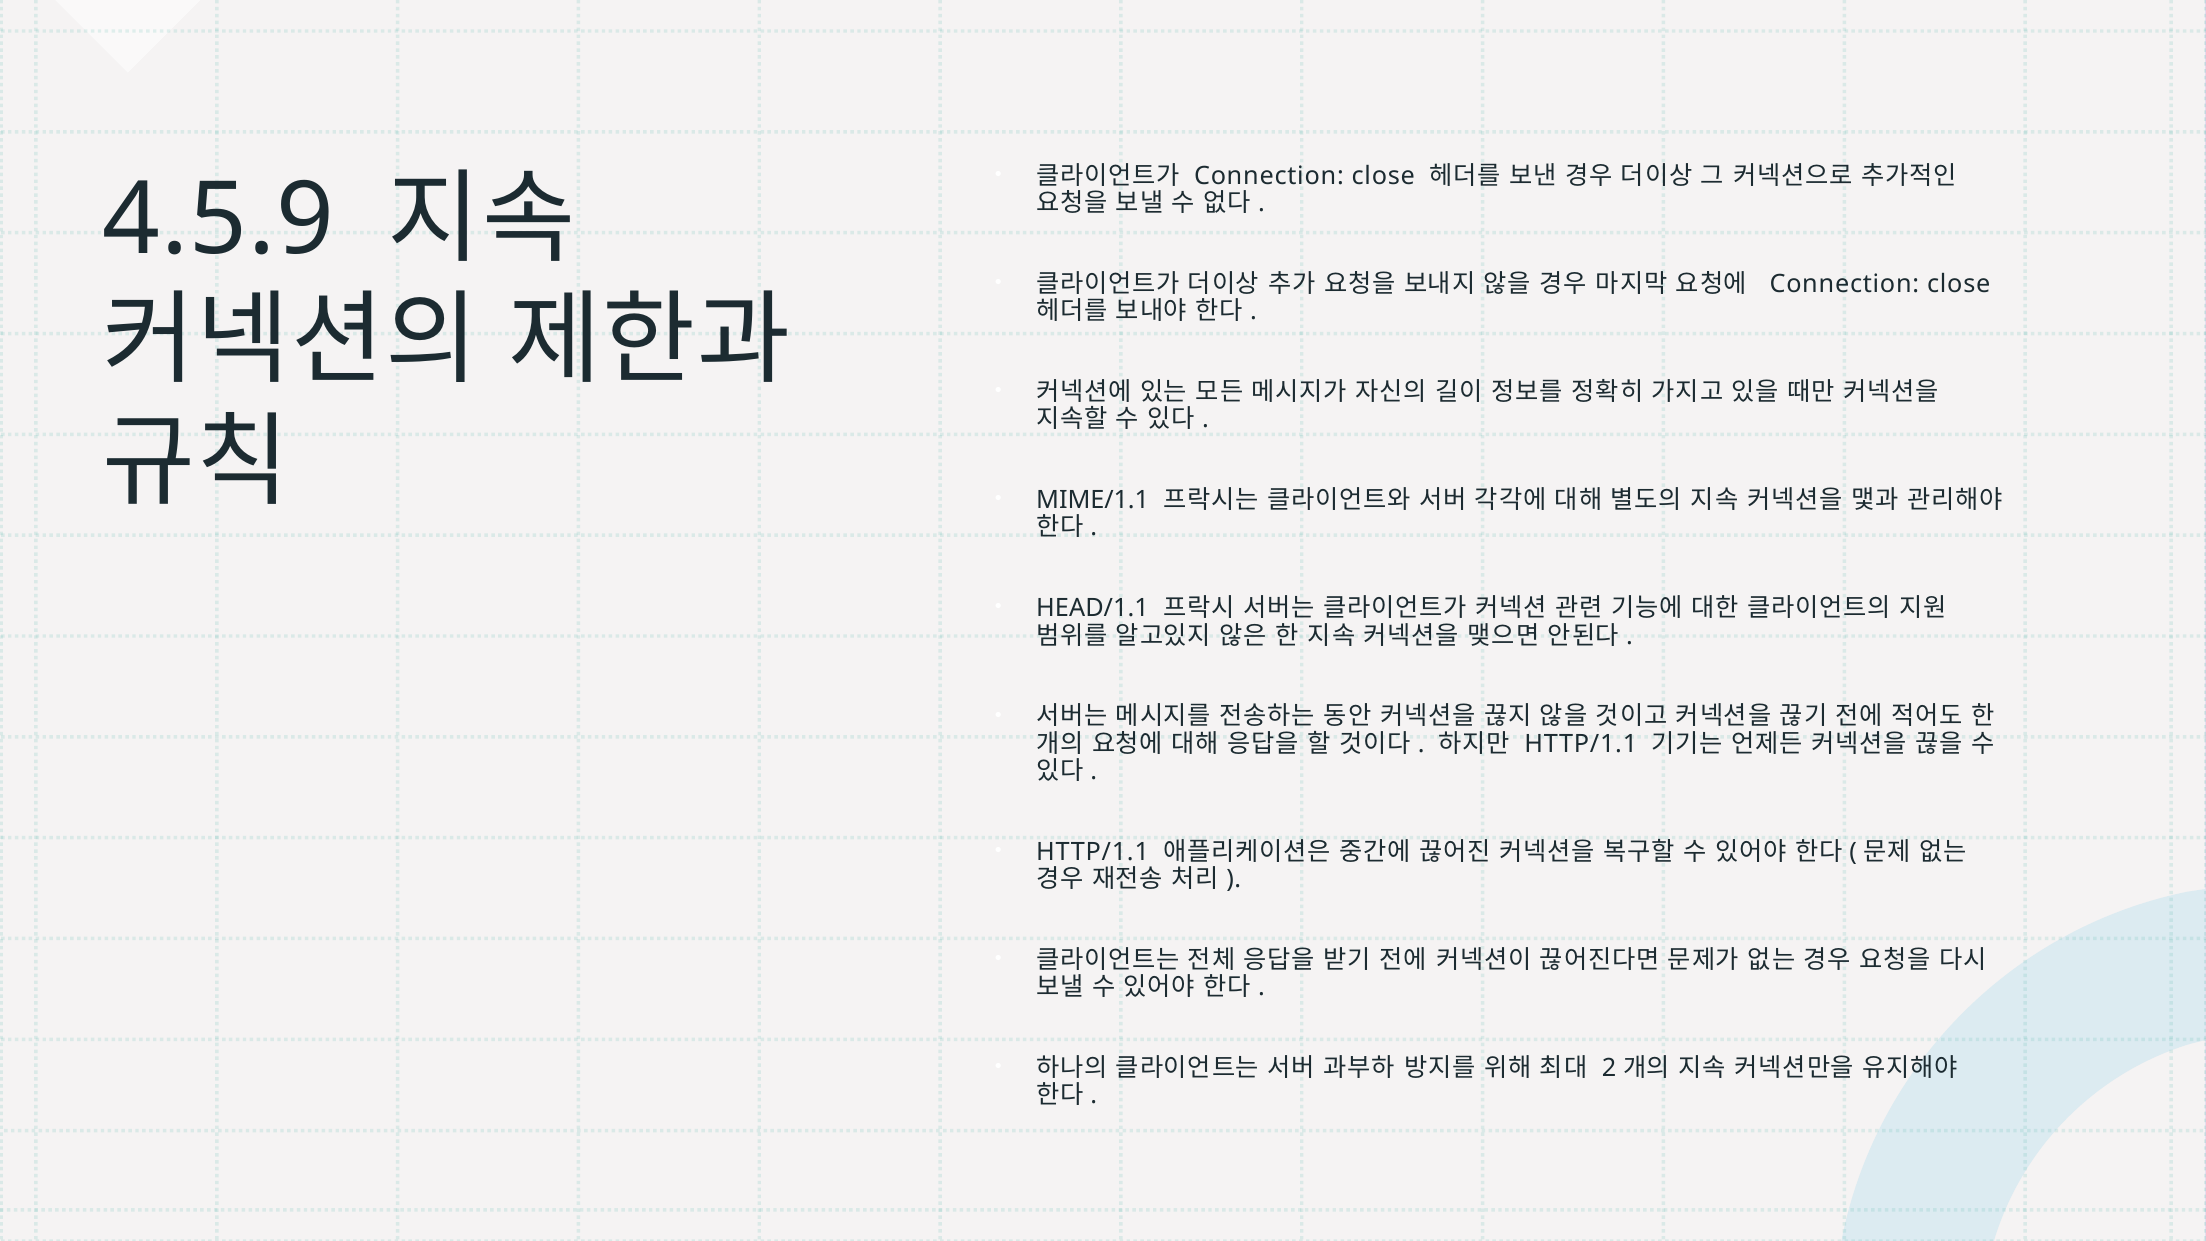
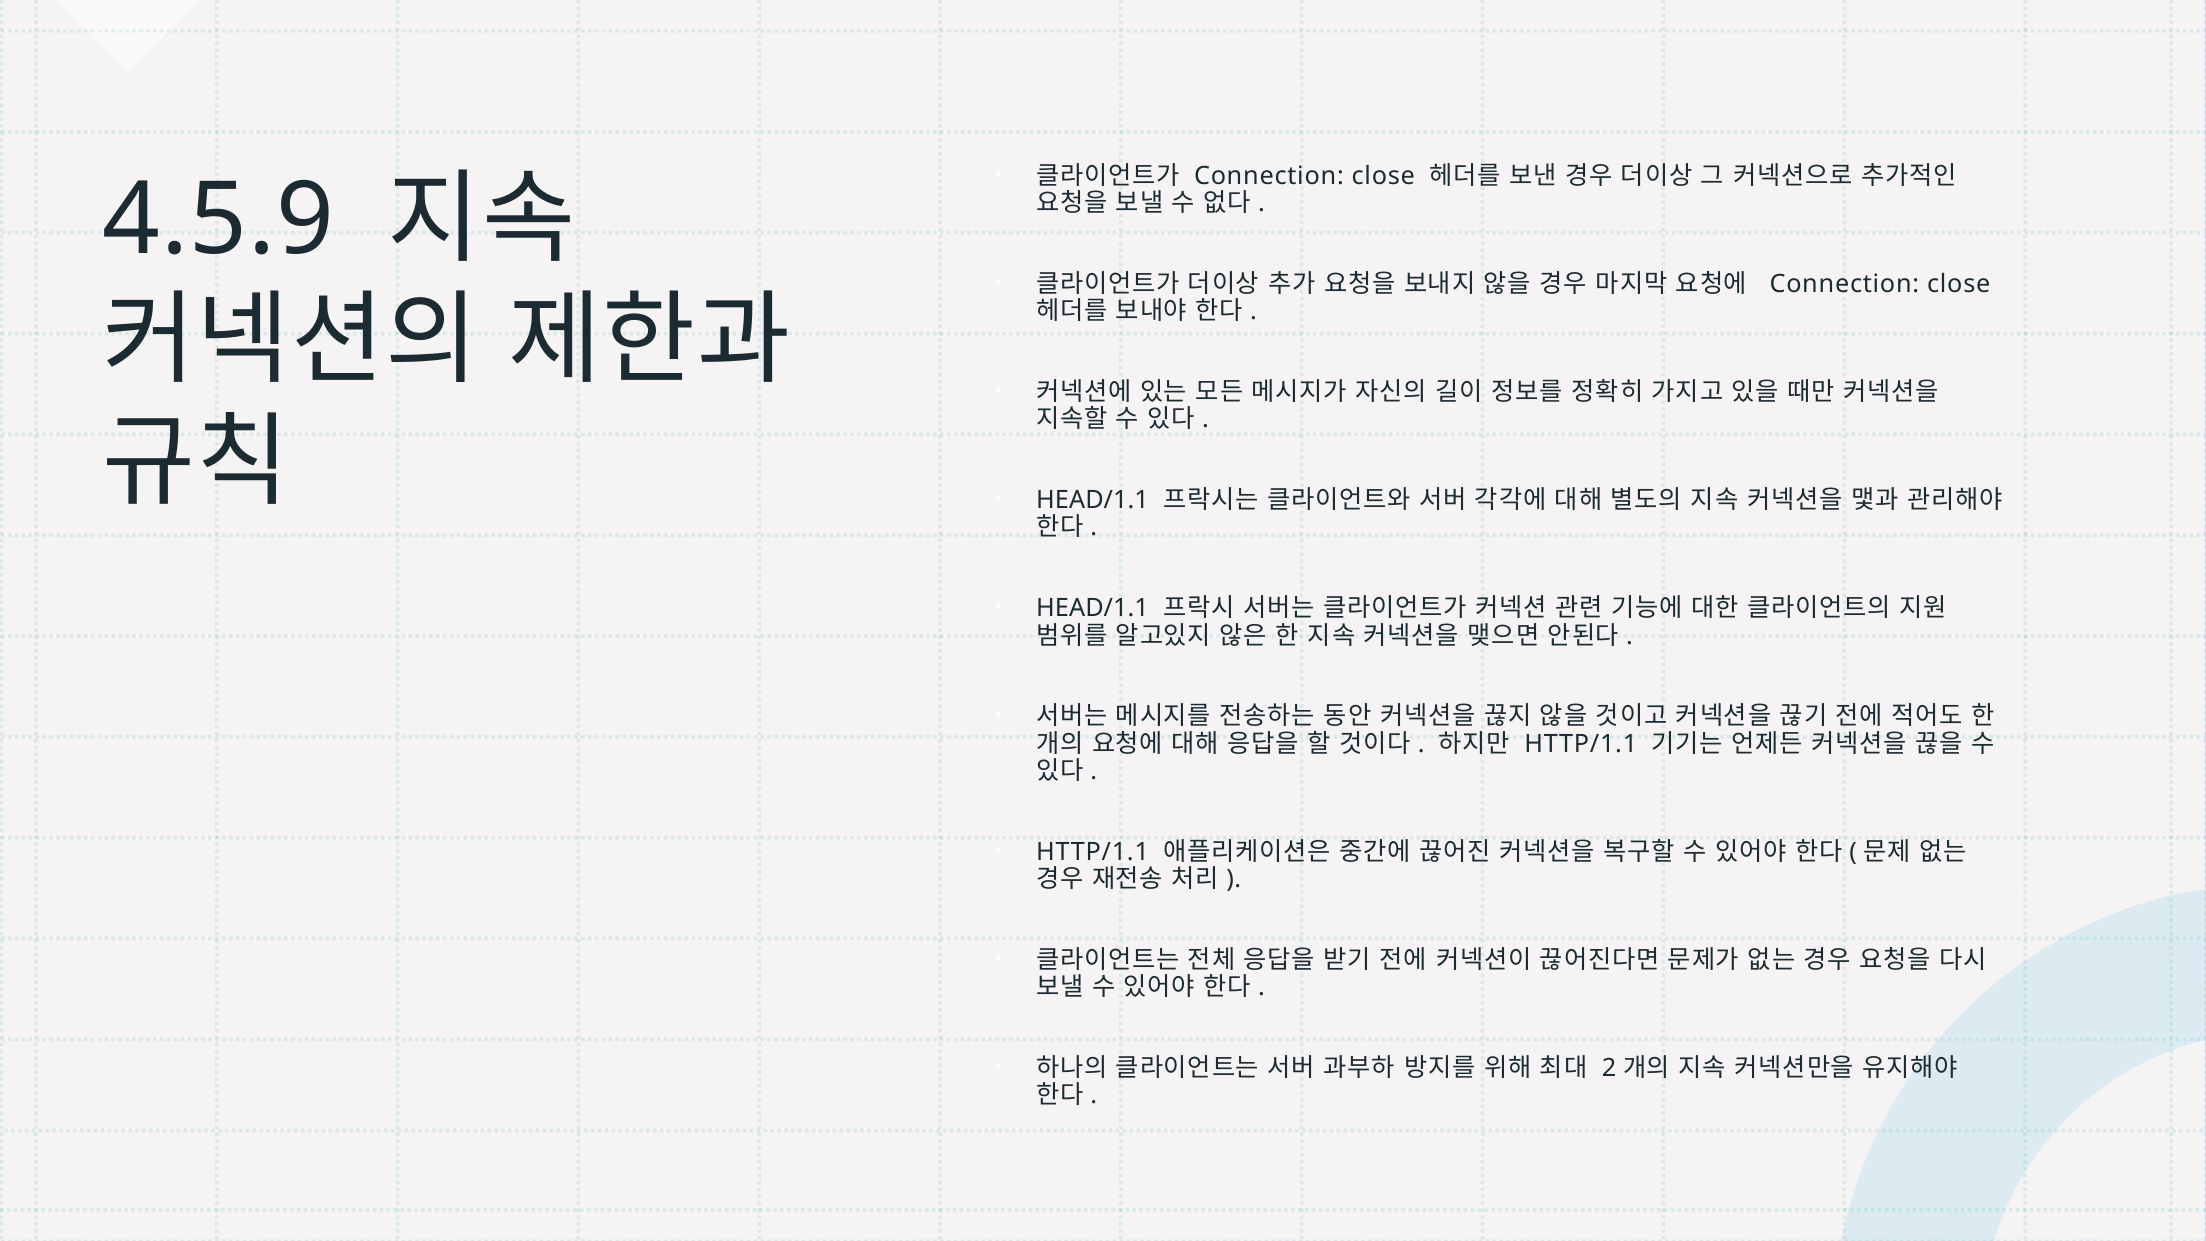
MIME/1.1 at (1093, 500): MIME/1.1 -> HEAD/1.1
